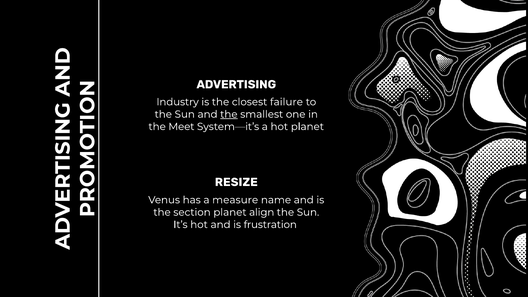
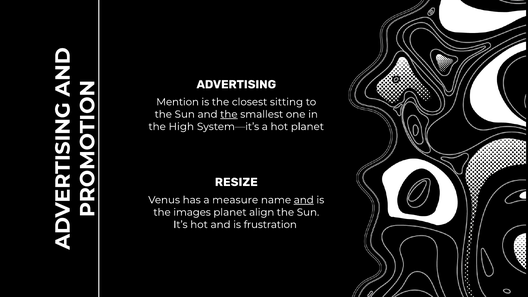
Industry: Industry -> Mention
failure: failure -> sitting
Meet: Meet -> High
and at (304, 200) underline: none -> present
section: section -> images
